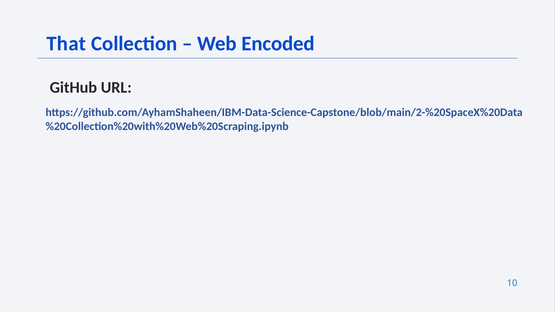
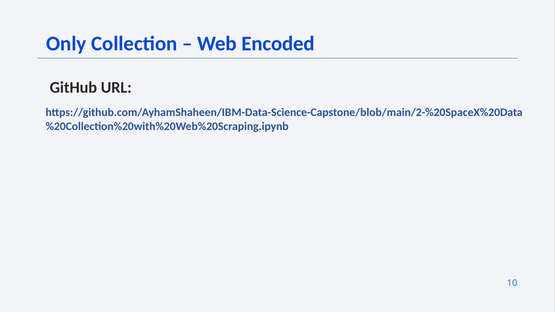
That: That -> Only
